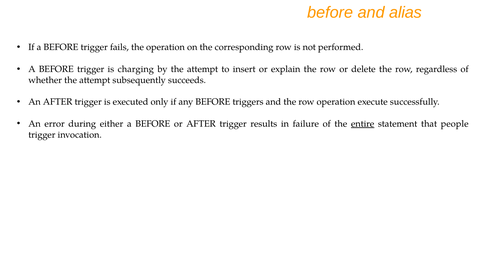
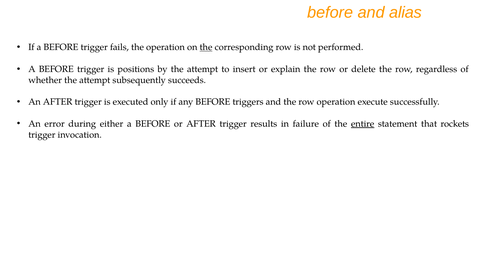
the at (206, 47) underline: none -> present
charging: charging -> positions
people: people -> rockets
